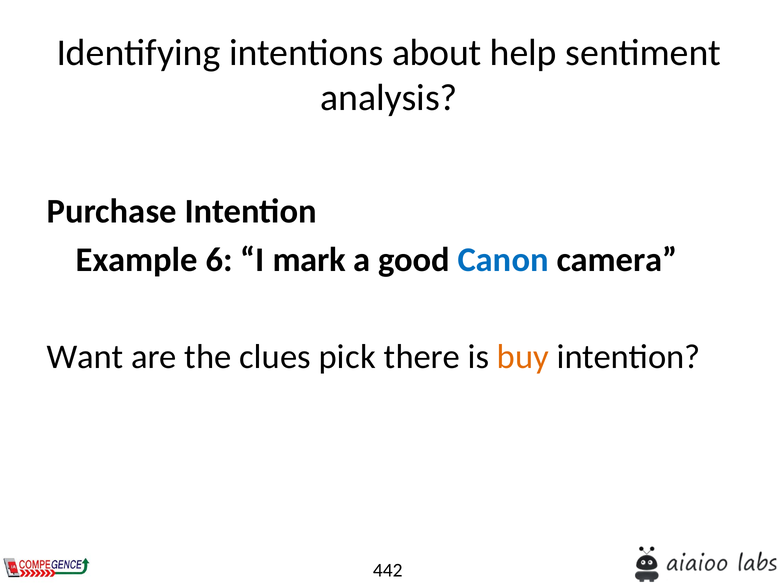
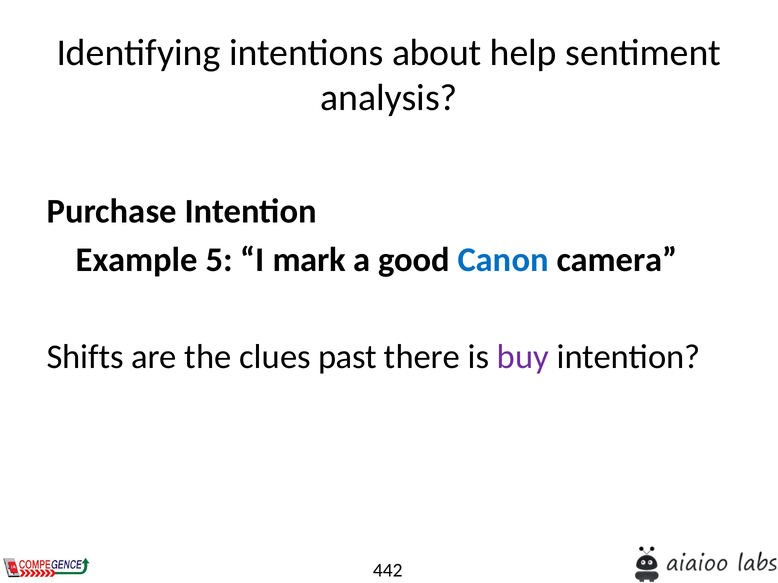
6: 6 -> 5
Want: Want -> Shifts
pick: pick -> past
buy colour: orange -> purple
